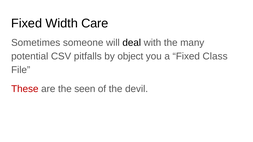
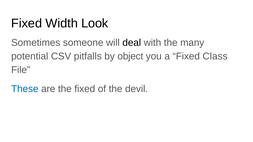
Care: Care -> Look
These colour: red -> blue
the seen: seen -> fixed
